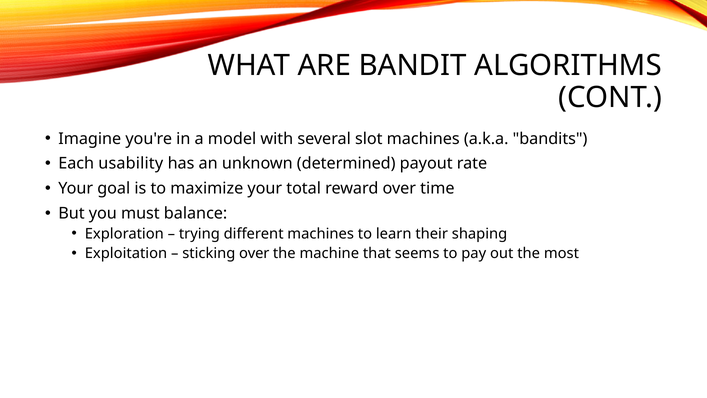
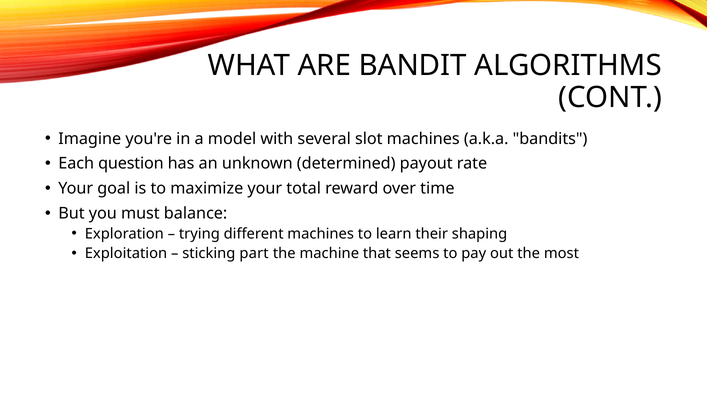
usability: usability -> question
sticking over: over -> part
